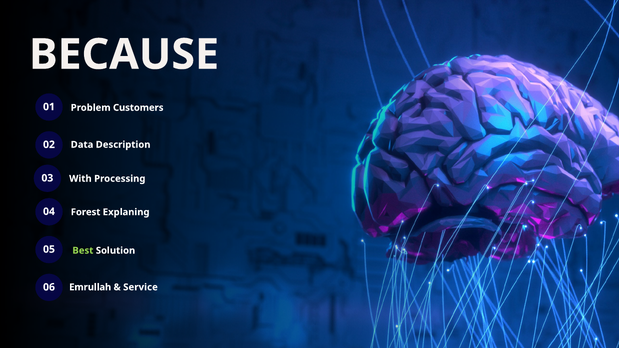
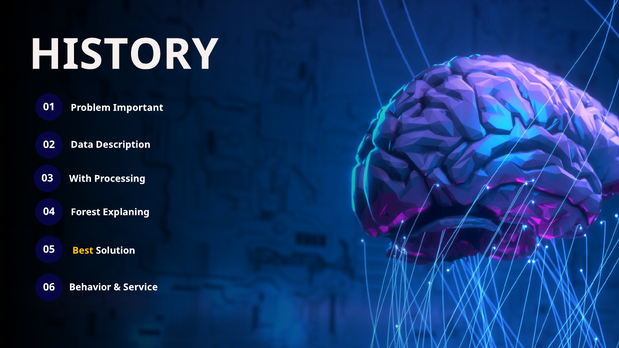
BECAUSE: BECAUSE -> HISTORY
Customers: Customers -> Important
Best colour: light green -> yellow
Emrullah: Emrullah -> Behavior
